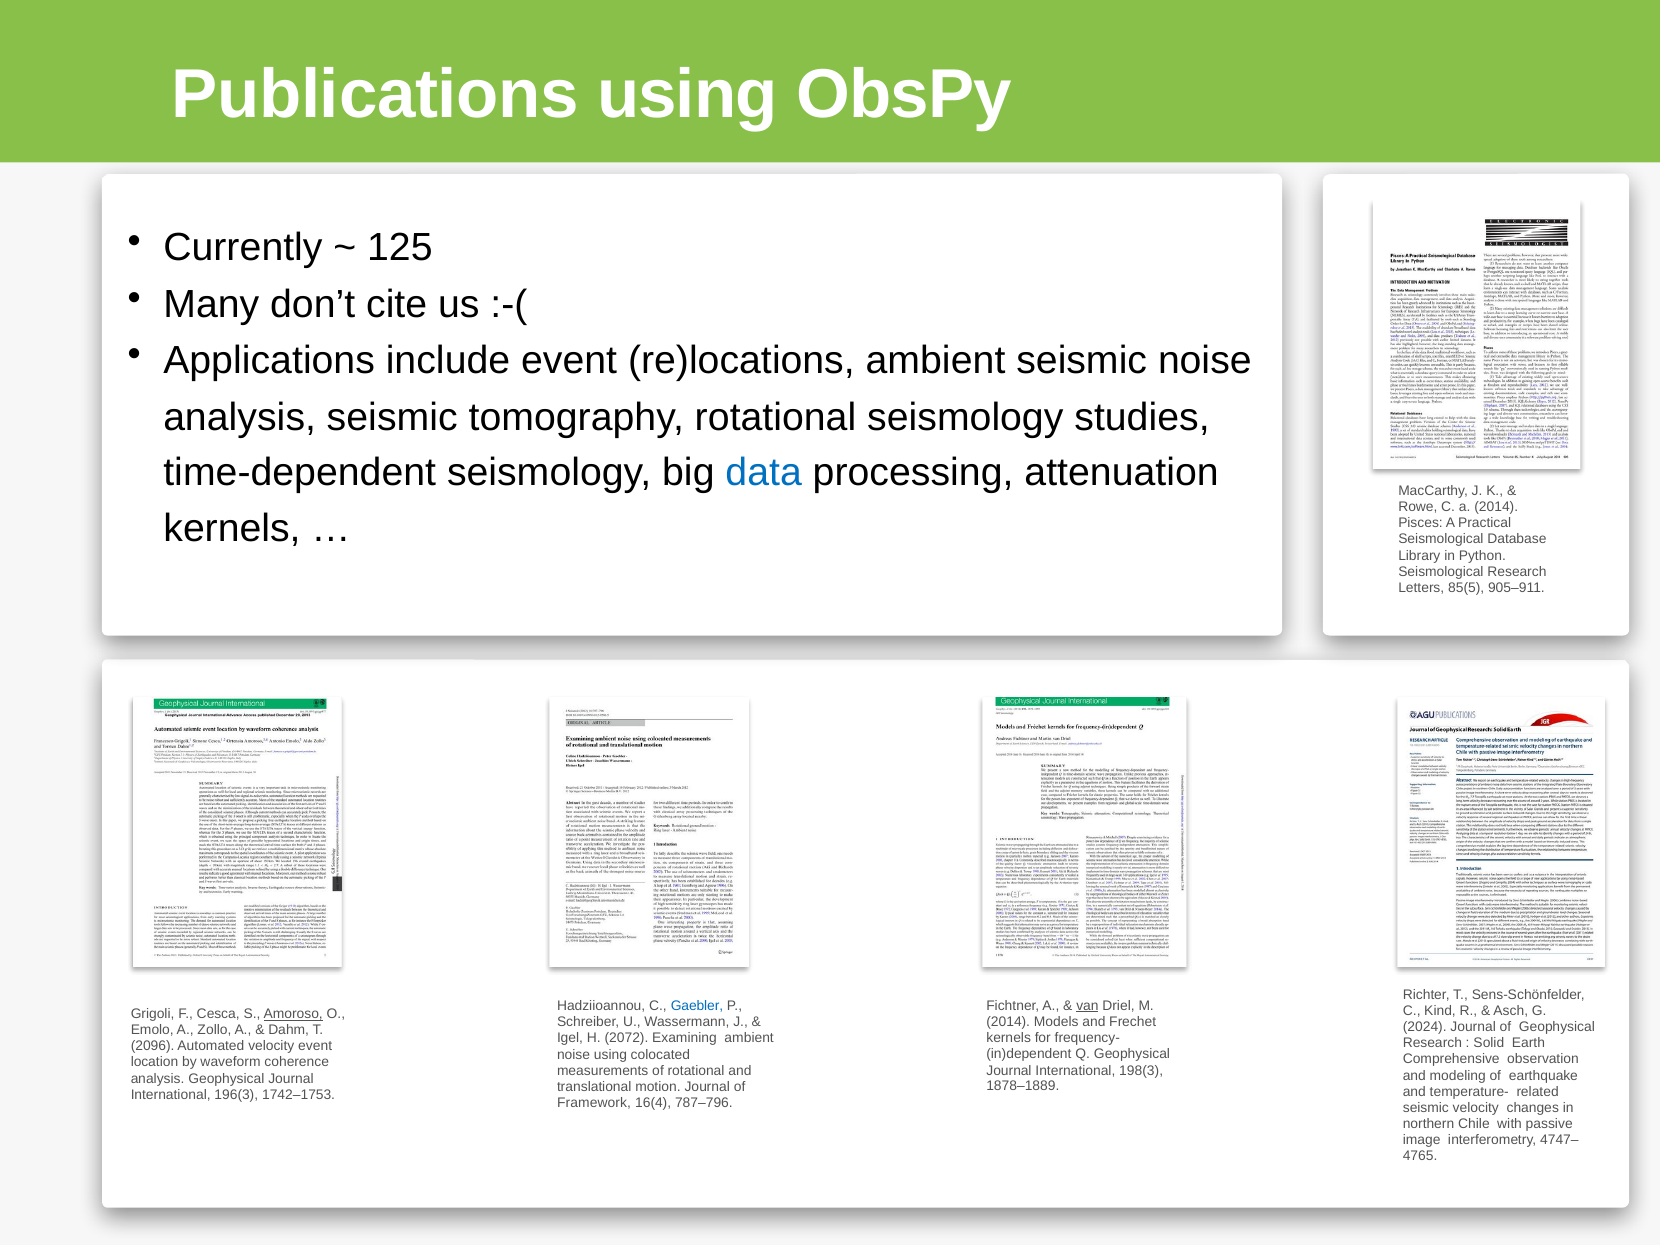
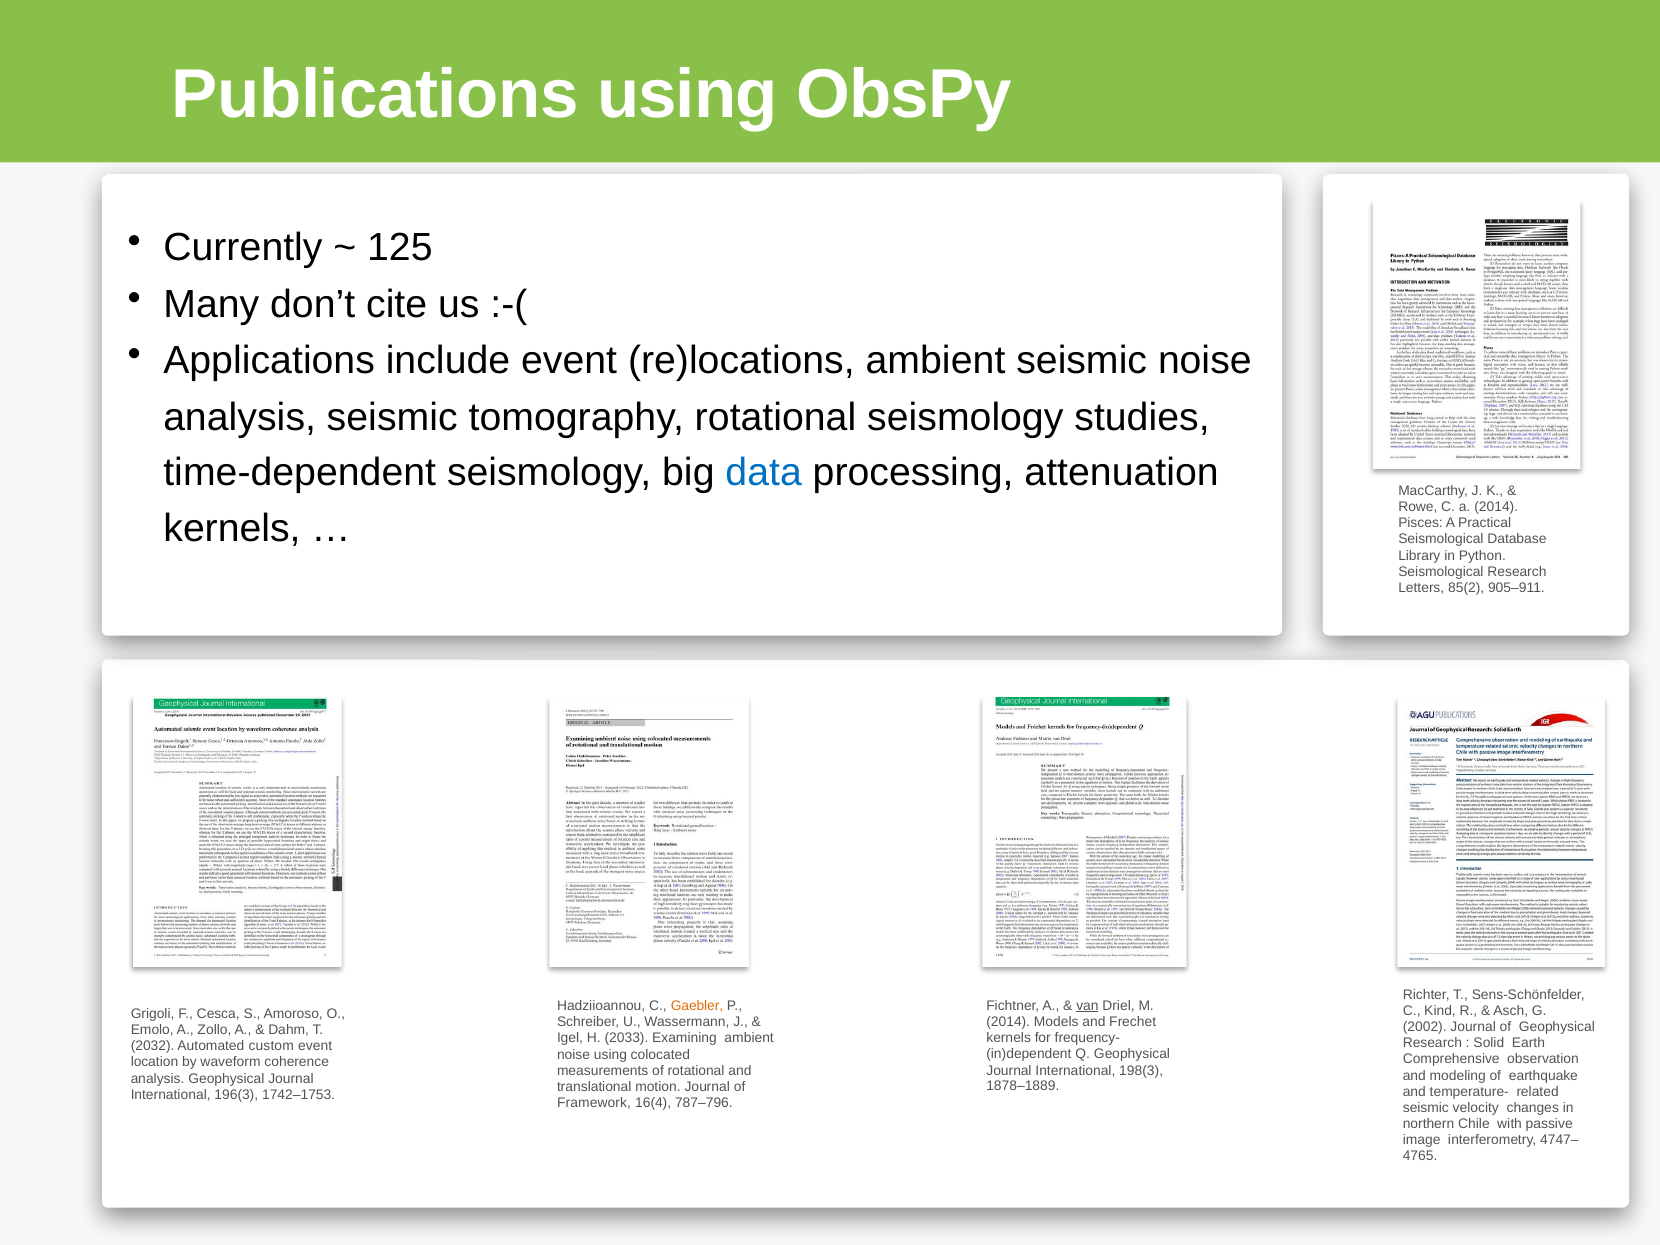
85(5: 85(5 -> 85(2
Gaebler colour: blue -> orange
Amoroso underline: present -> none
2024: 2024 -> 2002
2072: 2072 -> 2033
2096: 2096 -> 2032
Automated velocity: velocity -> custom
